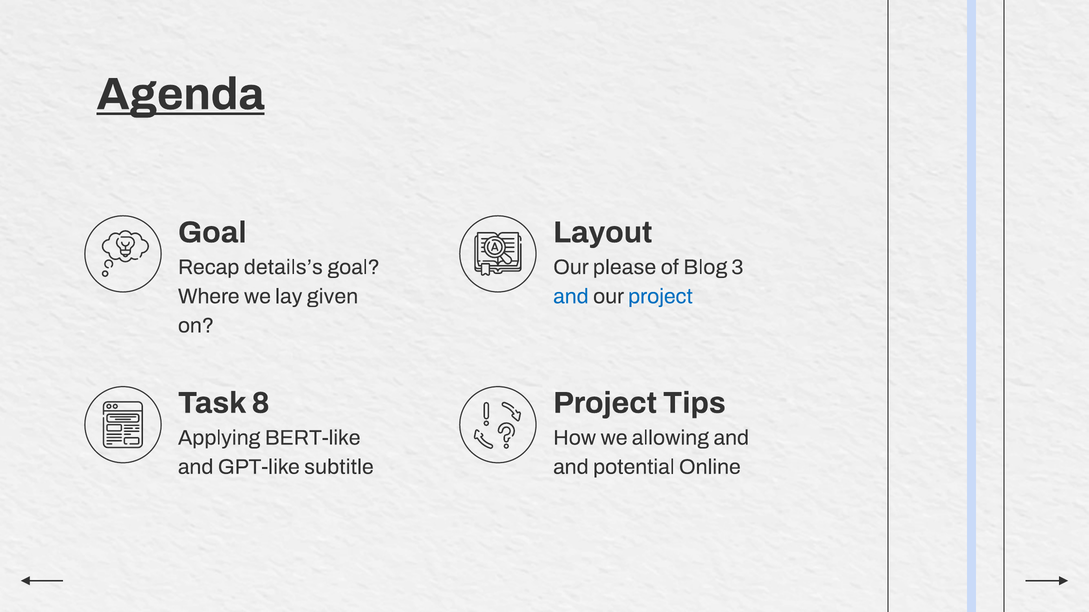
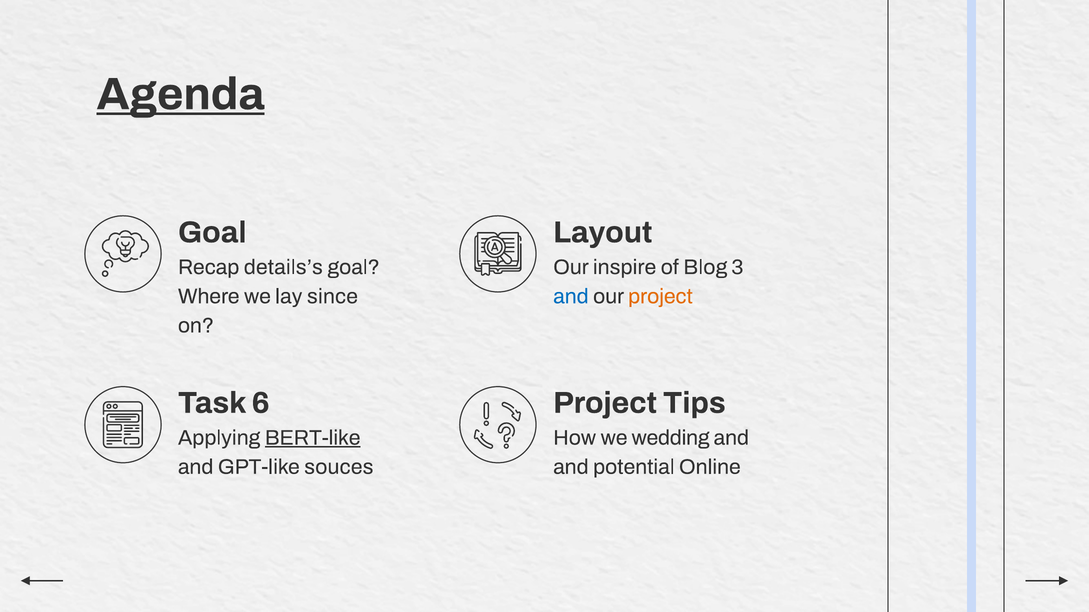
please: please -> inspire
given: given -> since
project at (660, 297) colour: blue -> orange
8: 8 -> 6
BERT-like underline: none -> present
allowing: allowing -> wedding
subtitle: subtitle -> souces
